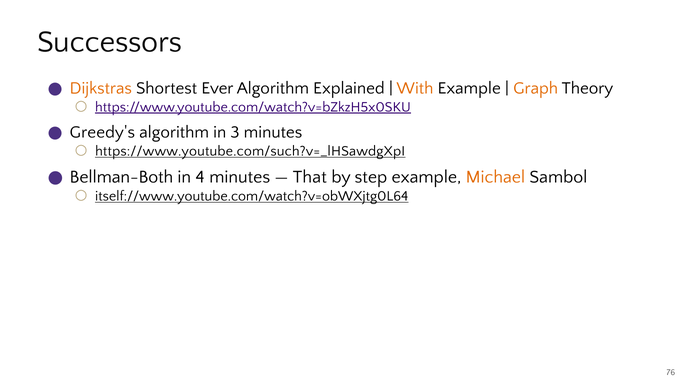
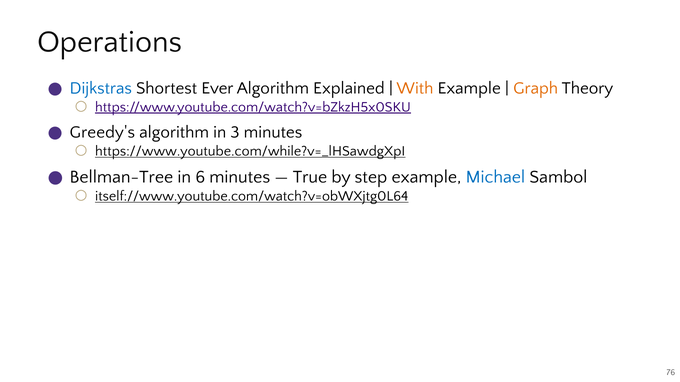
Successors: Successors -> Operations
Dijkstras colour: orange -> blue
https://www.youtube.com/such?v=_lHSawdgXpI: https://www.youtube.com/such?v=_lHSawdgXpI -> https://www.youtube.com/while?v=_lHSawdgXpI
Bellman-Both: Bellman-Both -> Bellman-Tree
4: 4 -> 6
That: That -> True
Michael colour: orange -> blue
